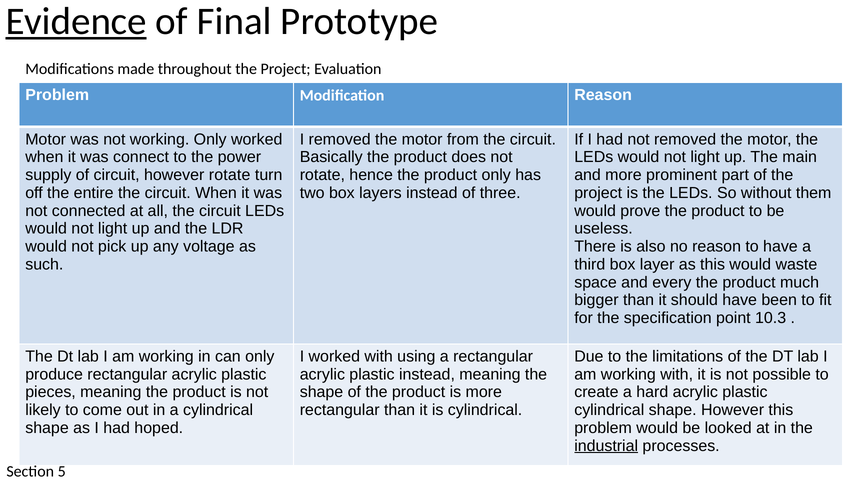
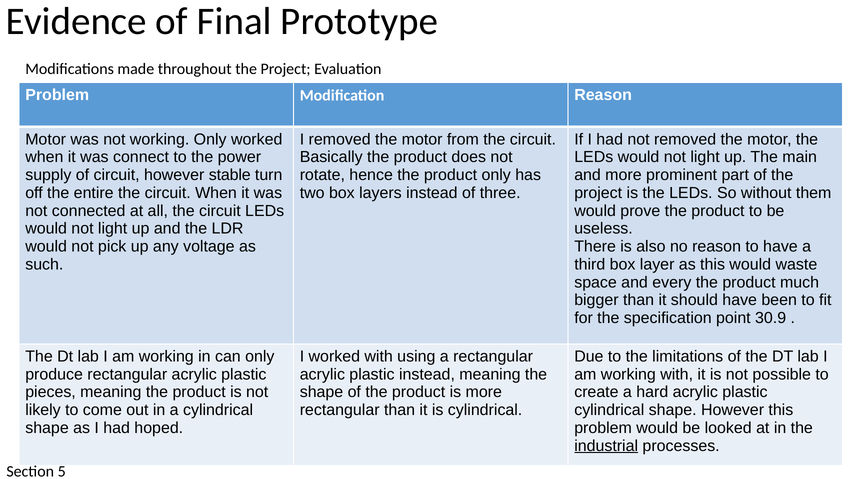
Evidence underline: present -> none
however rotate: rotate -> stable
10.3: 10.3 -> 30.9
